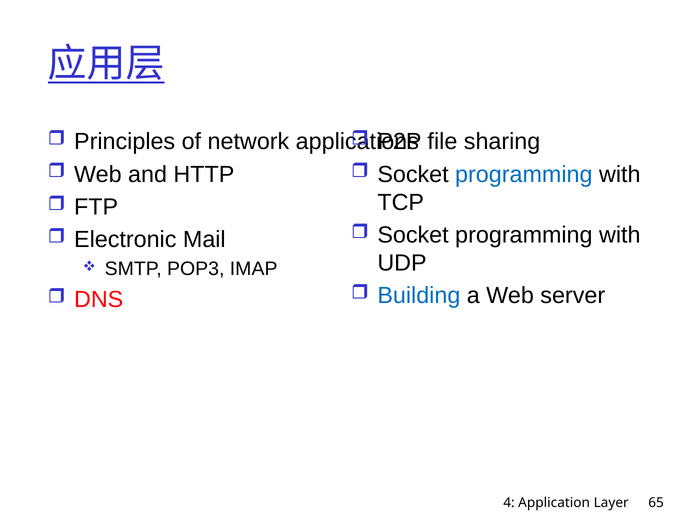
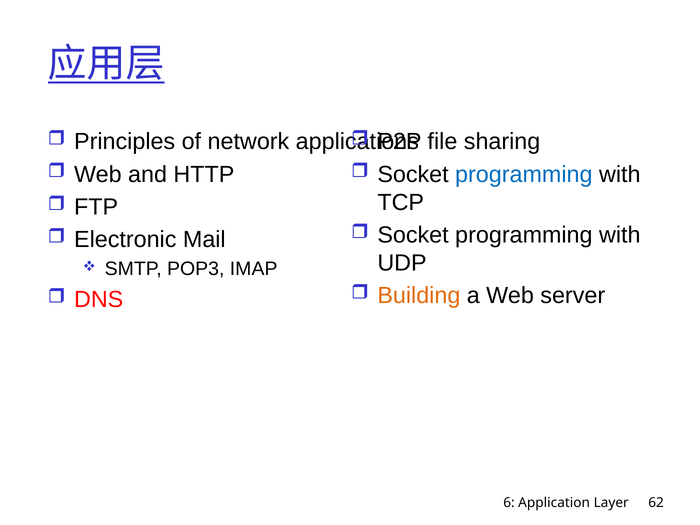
Building colour: blue -> orange
4: 4 -> 6
65: 65 -> 62
